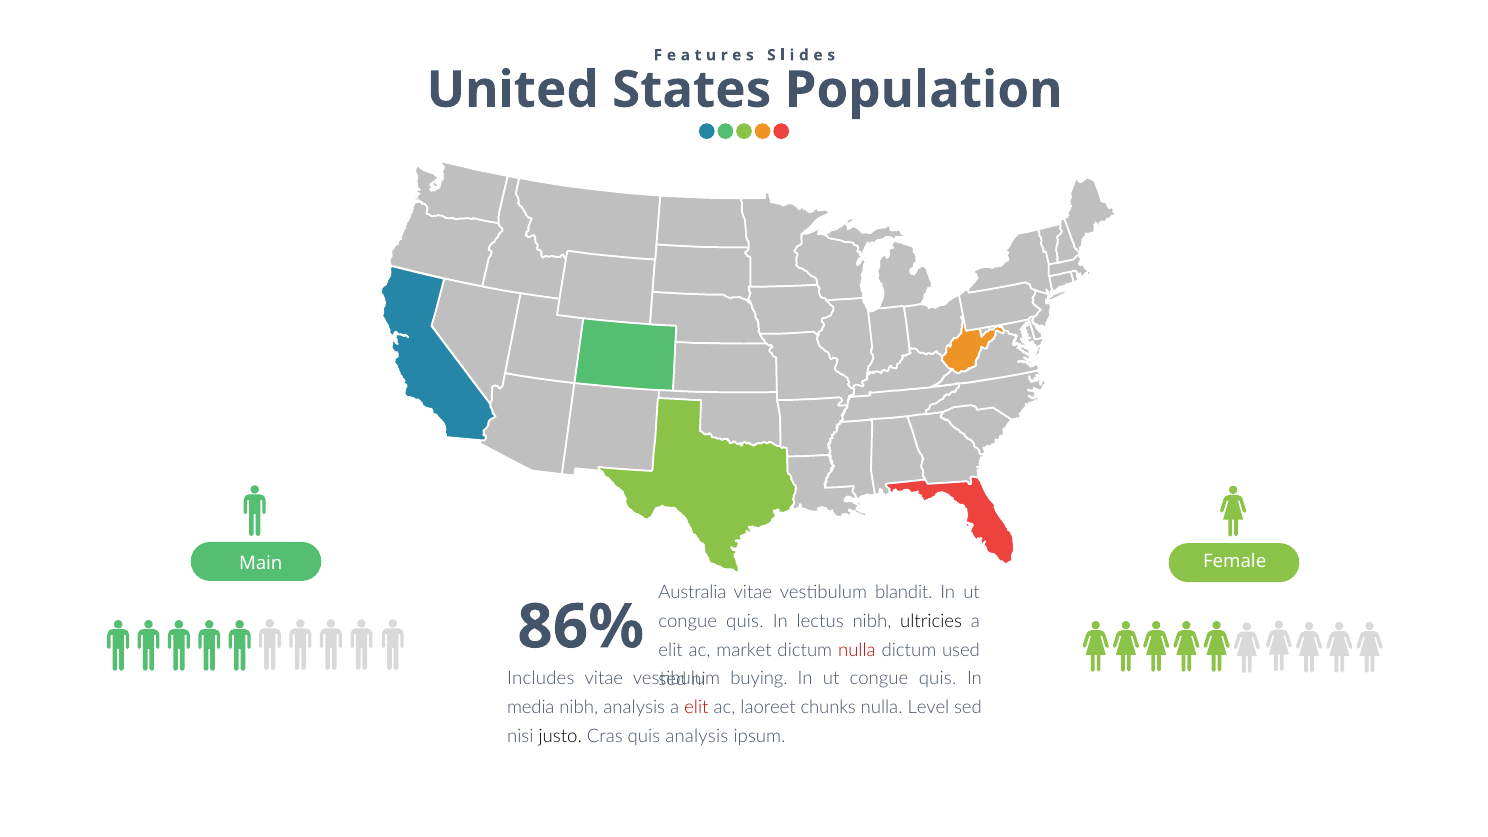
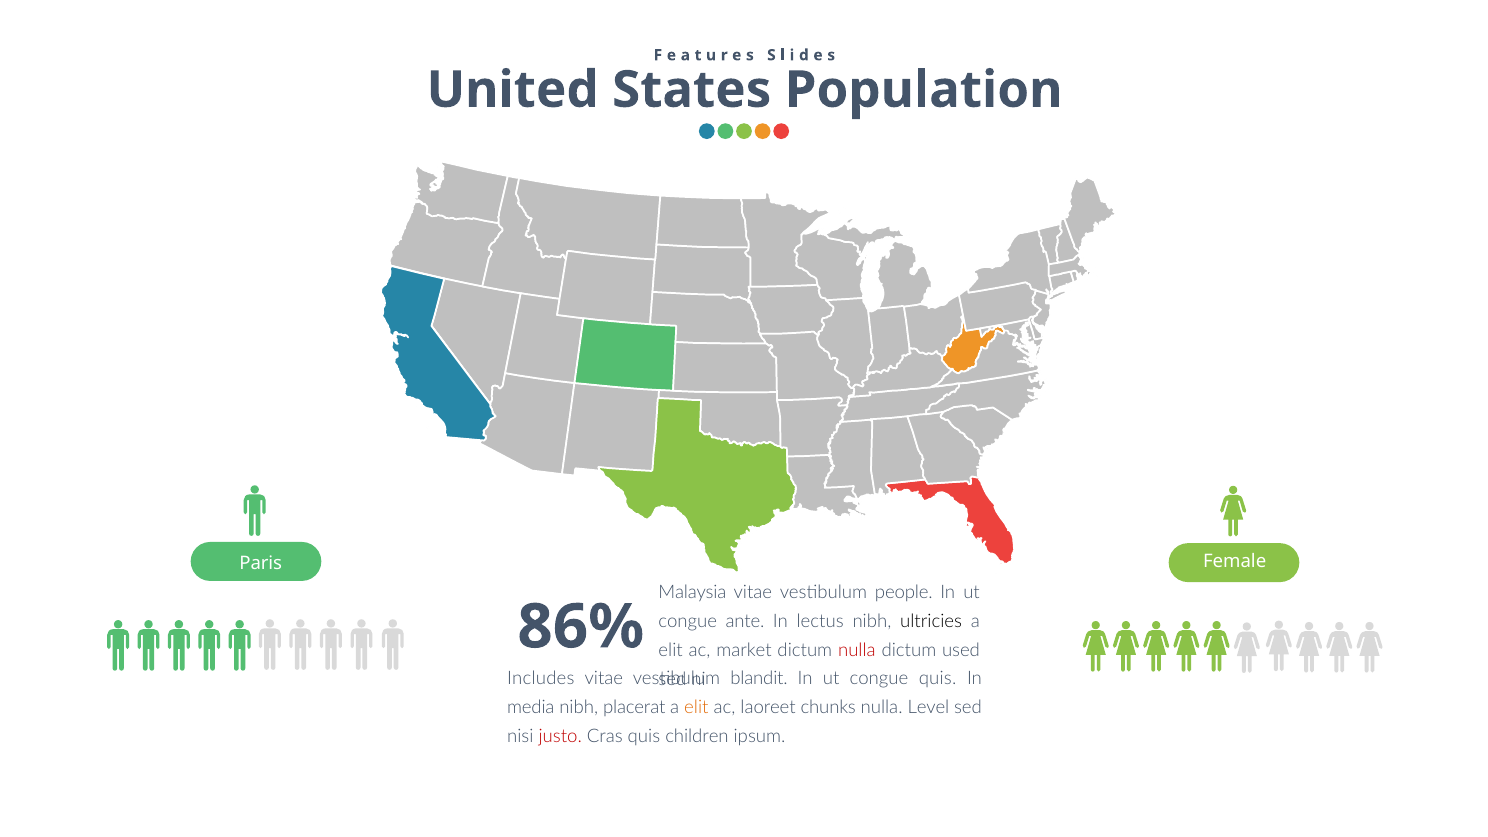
Main: Main -> Paris
Australia: Australia -> Malaysia
blandit: blandit -> people
quis at (745, 621): quis -> ante
buying: buying -> blandit
nibh analysis: analysis -> placerat
elit at (696, 708) colour: red -> orange
justo colour: black -> red
quis analysis: analysis -> children
